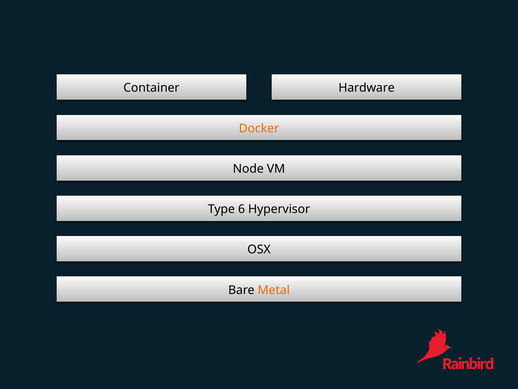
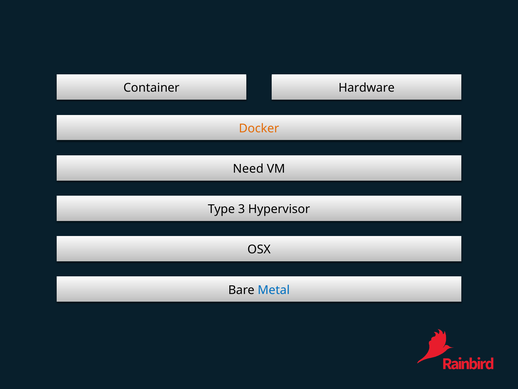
Node: Node -> Need
6: 6 -> 3
Metal colour: orange -> blue
